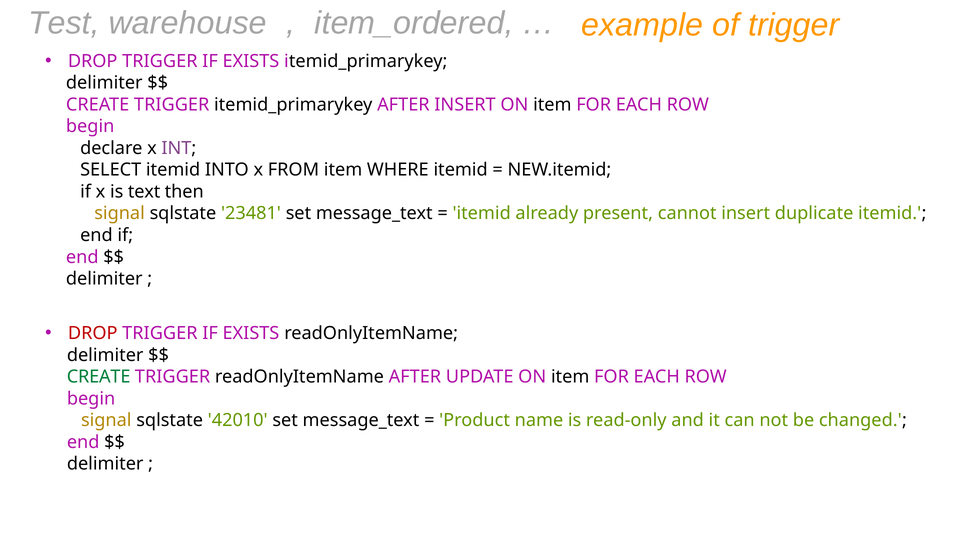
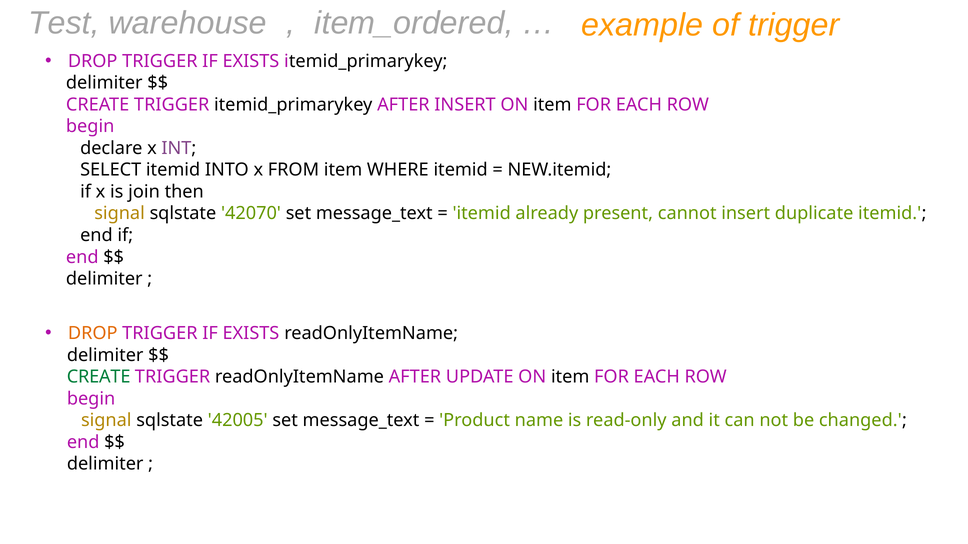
text: text -> join
23481: 23481 -> 42070
DROP at (93, 334) colour: red -> orange
42010: 42010 -> 42005
